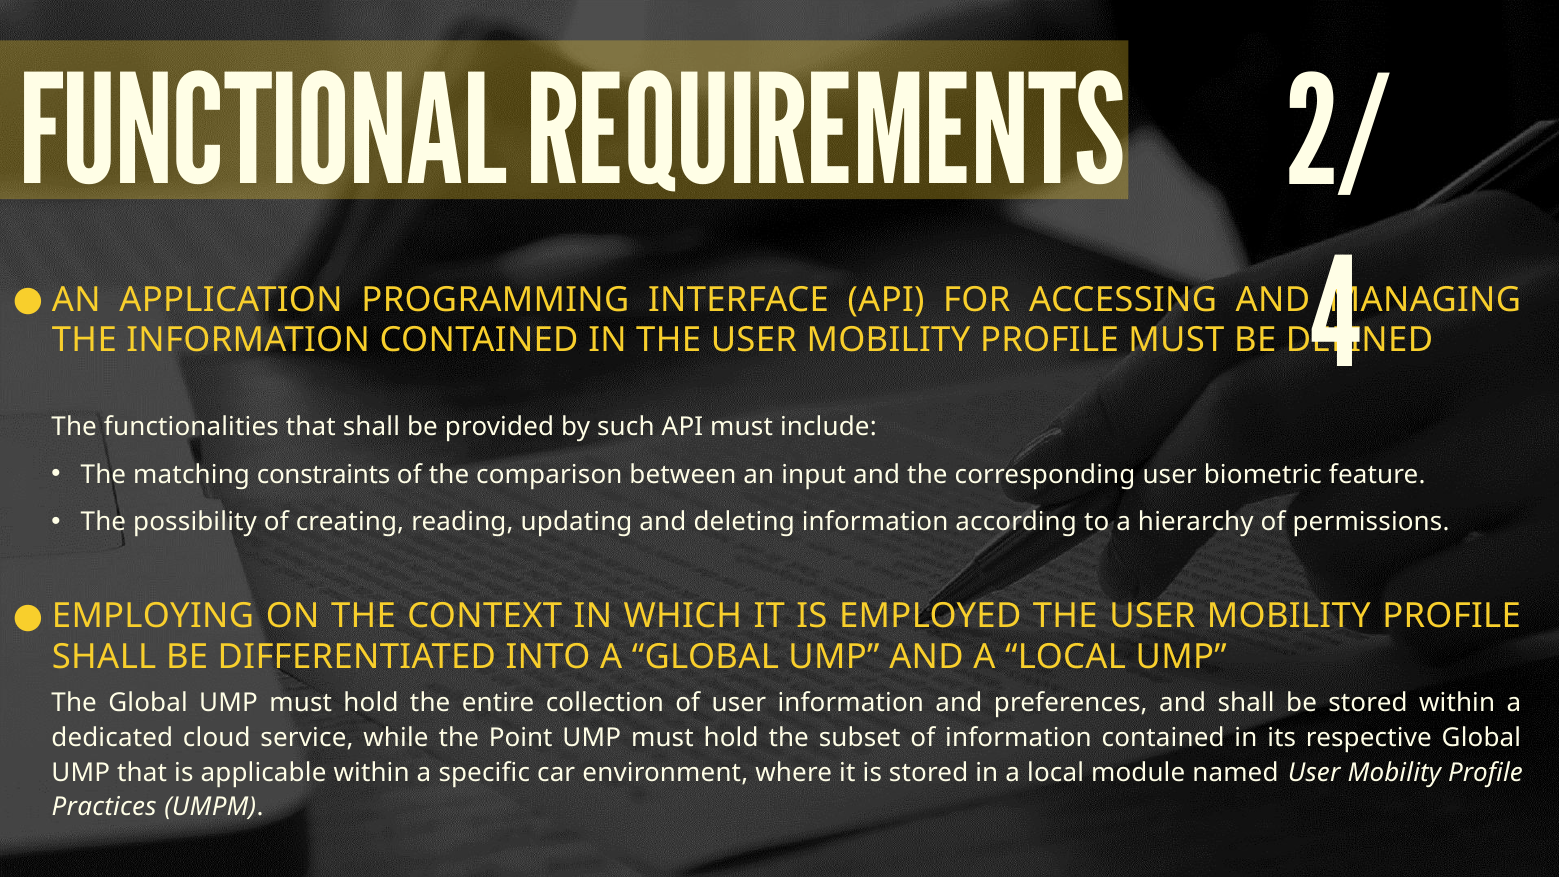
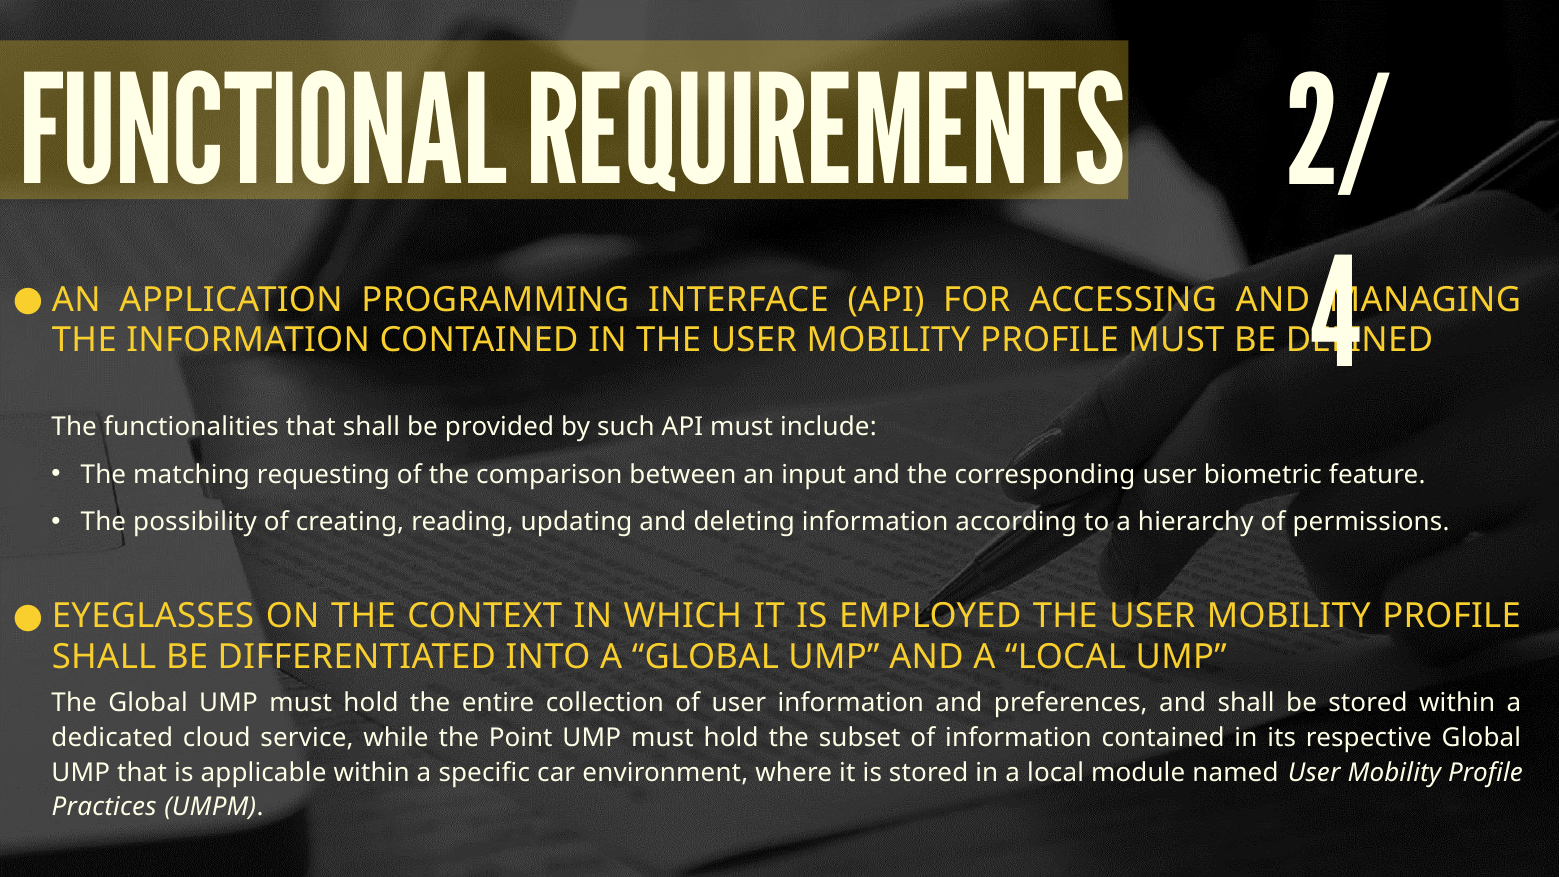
constraints: constraints -> requesting
EMPLOYING: EMPLOYING -> EYEGLASSES
